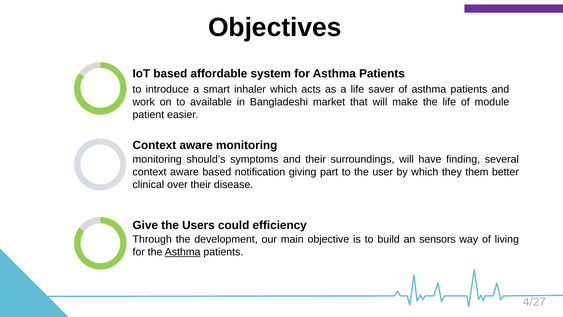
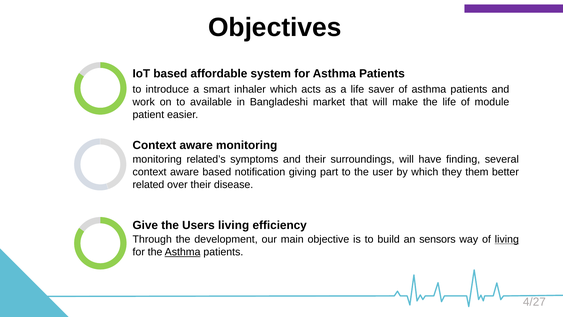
should’s: should’s -> related’s
clinical: clinical -> related
Users could: could -> living
living at (507, 239) underline: none -> present
